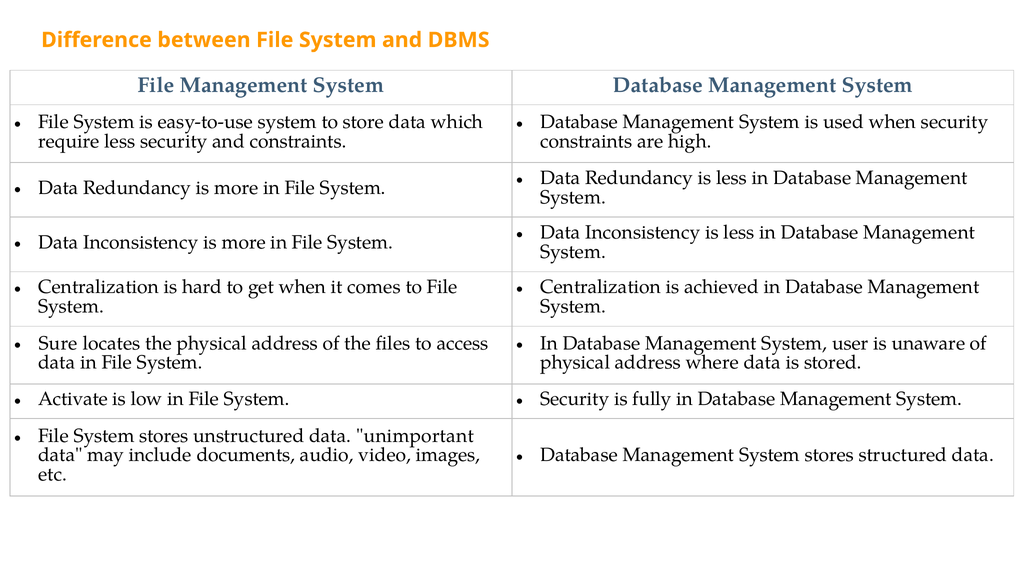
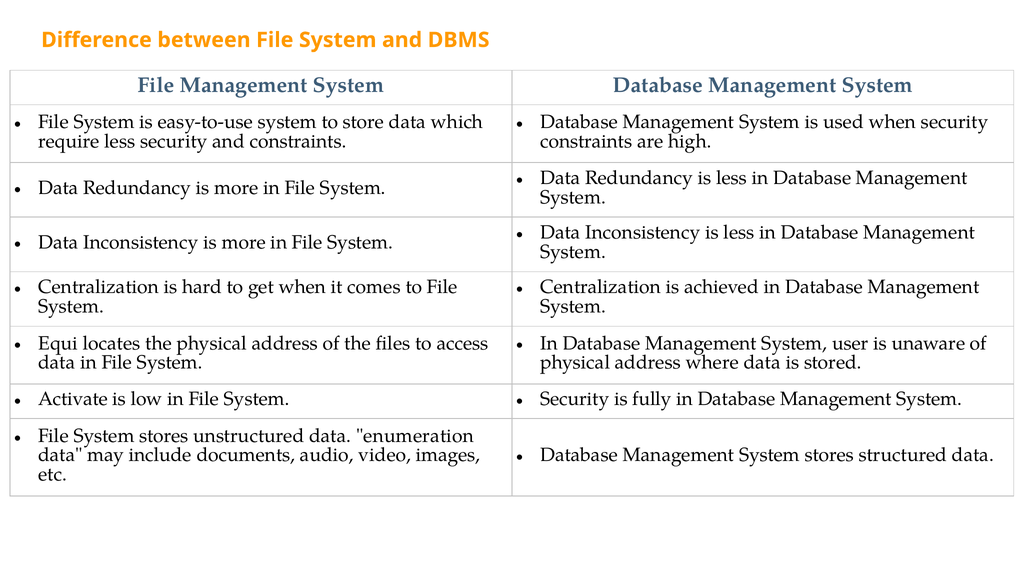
Sure: Sure -> Equi
unimportant: unimportant -> enumeration
